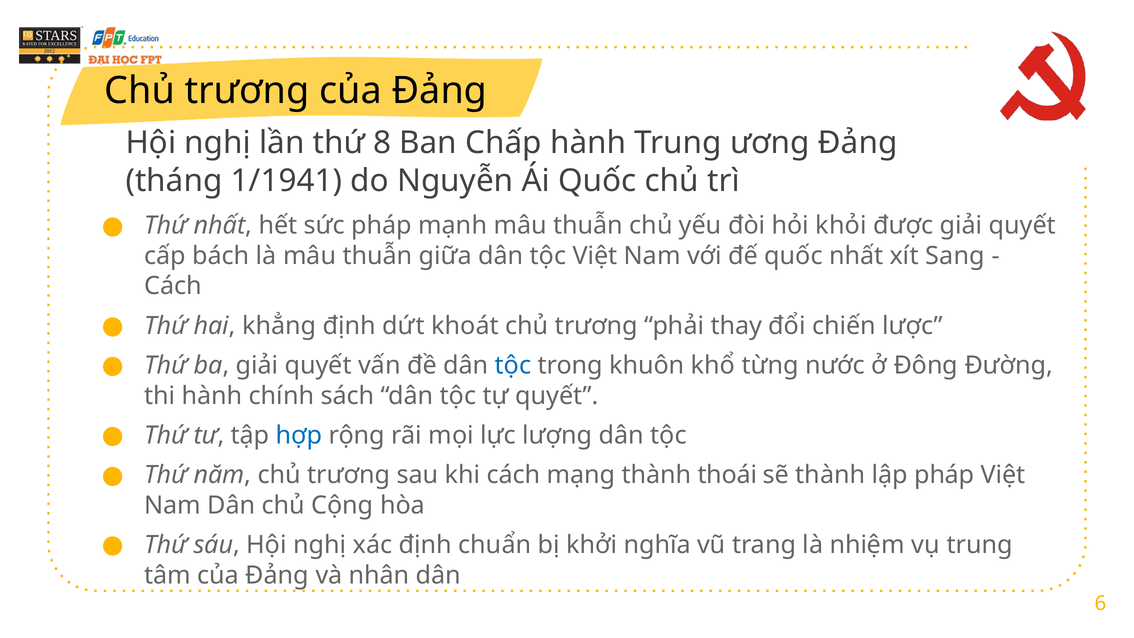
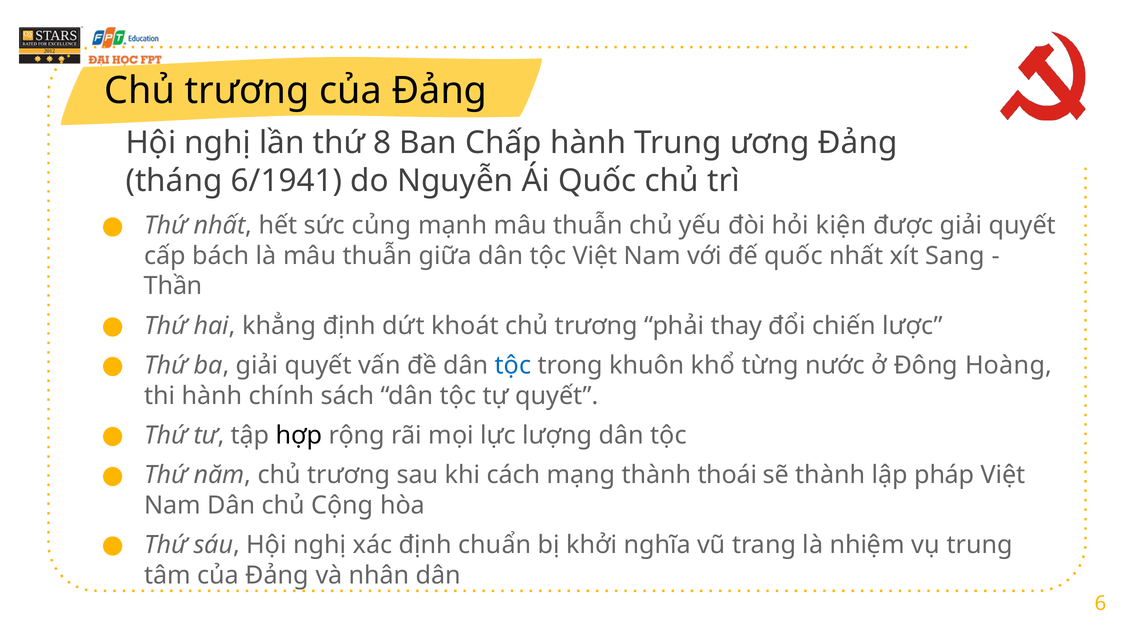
1/1941: 1/1941 -> 6/1941
sức pháp: pháp -> củng
khỏi: khỏi -> kiện
Cách at (173, 286): Cách -> Thần
Đường: Đường -> Hoàng
hợp colour: blue -> black
